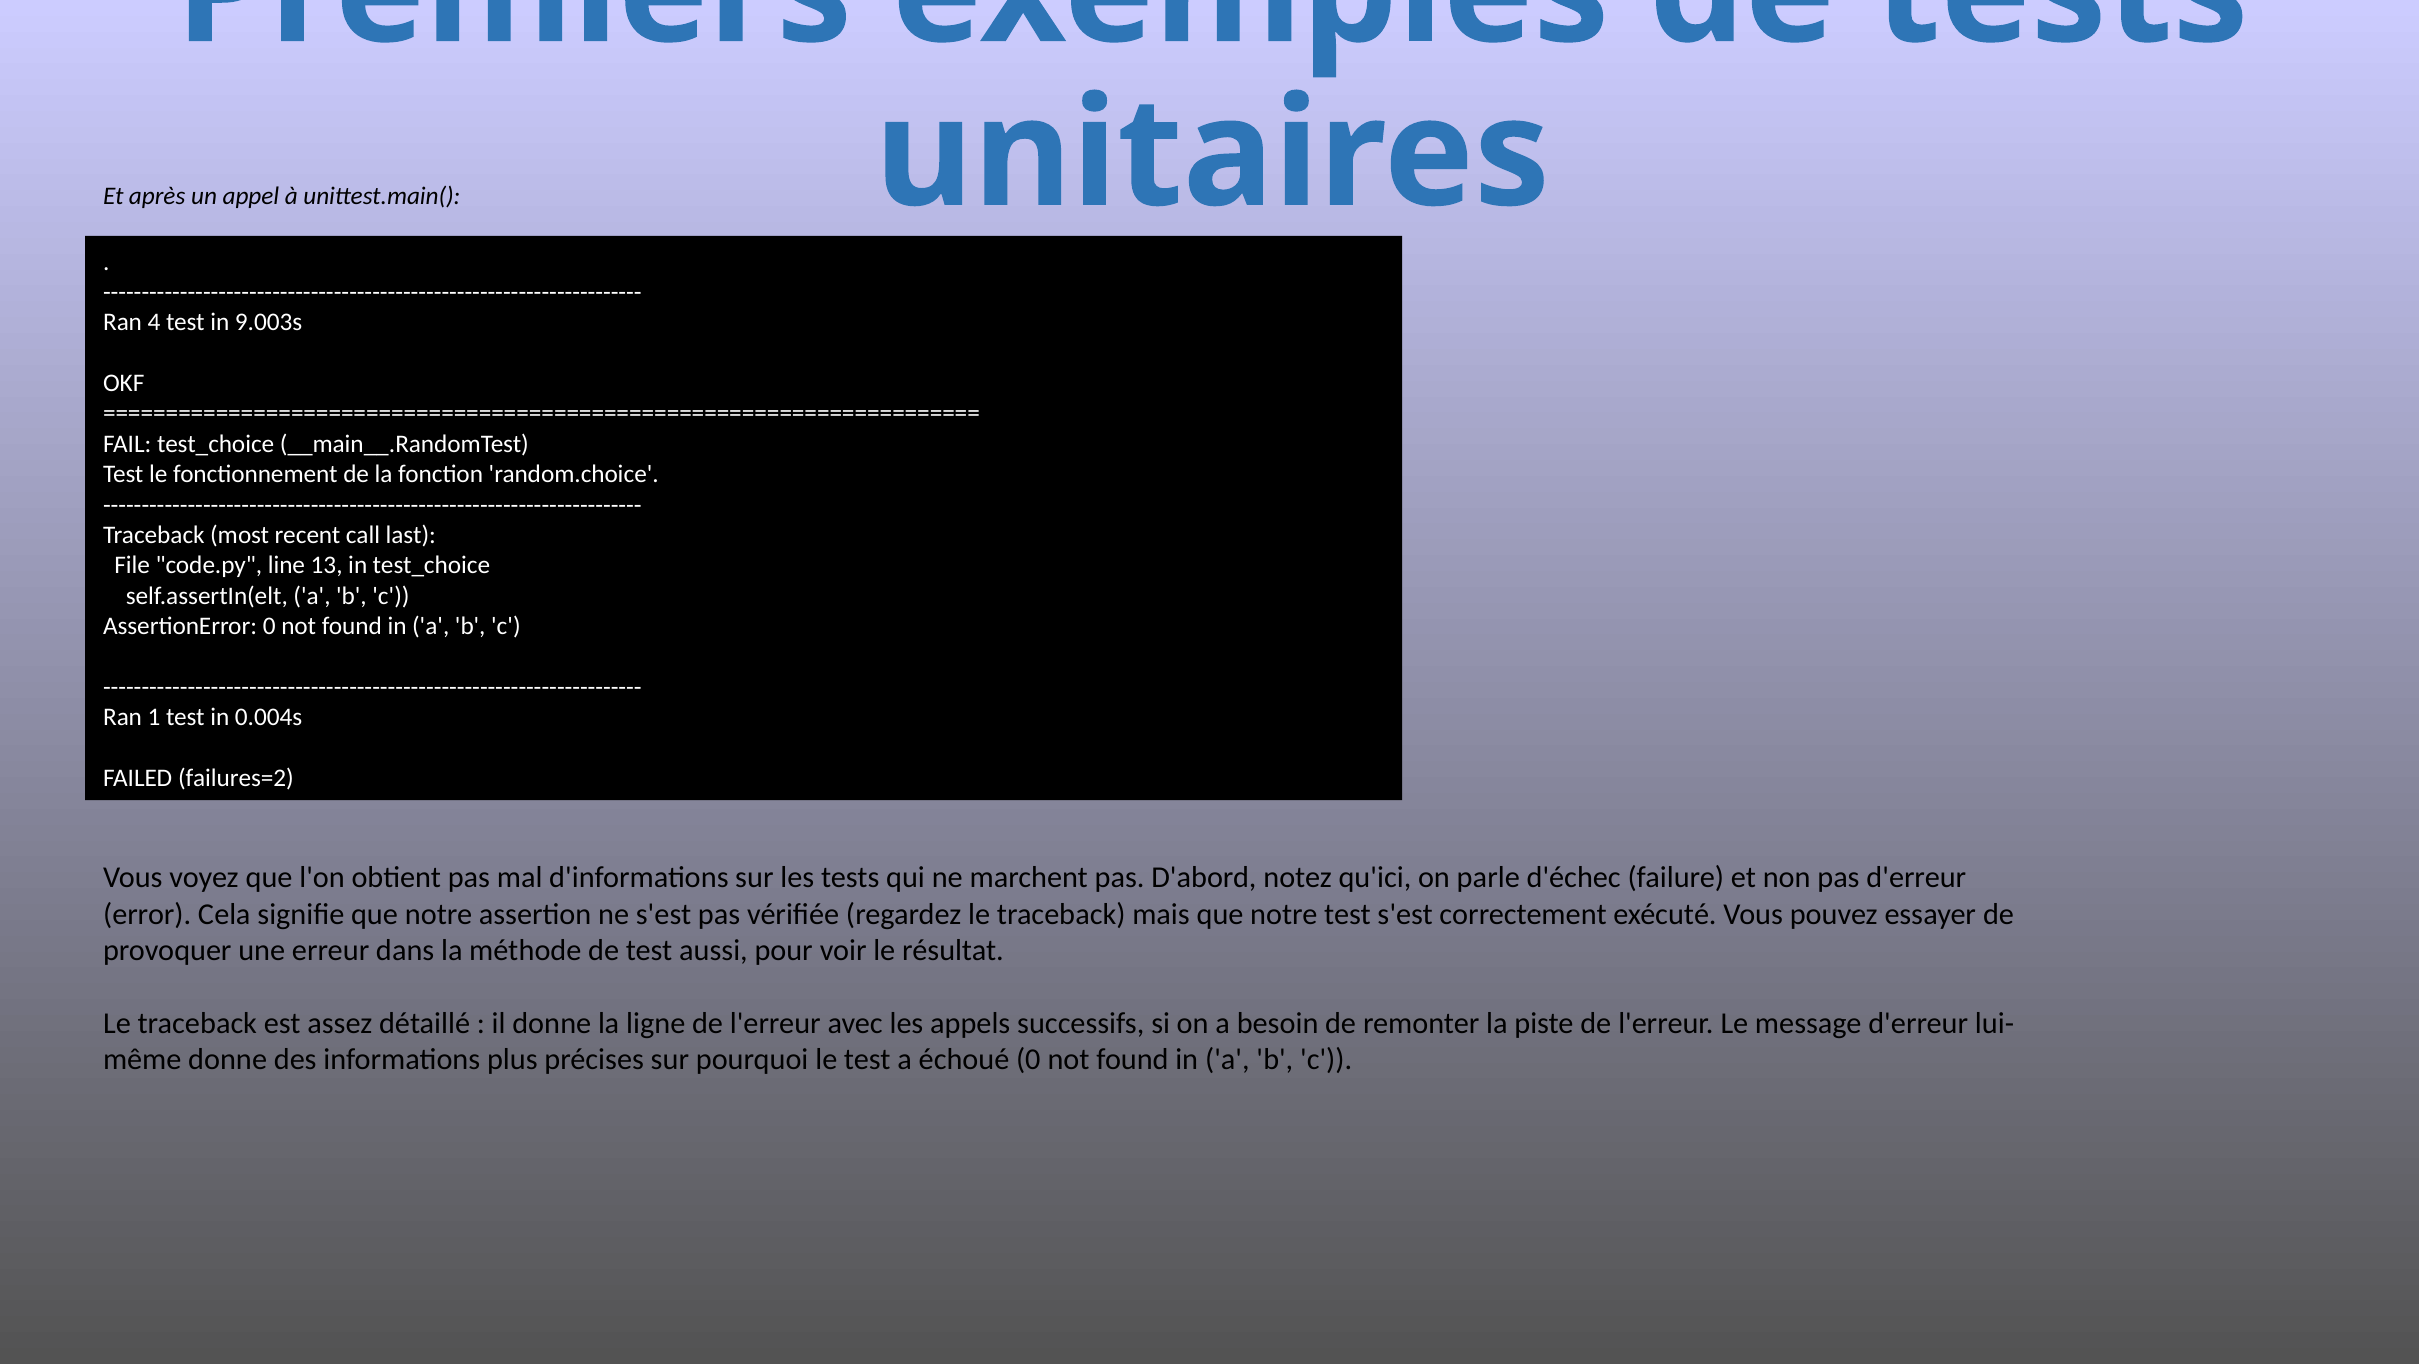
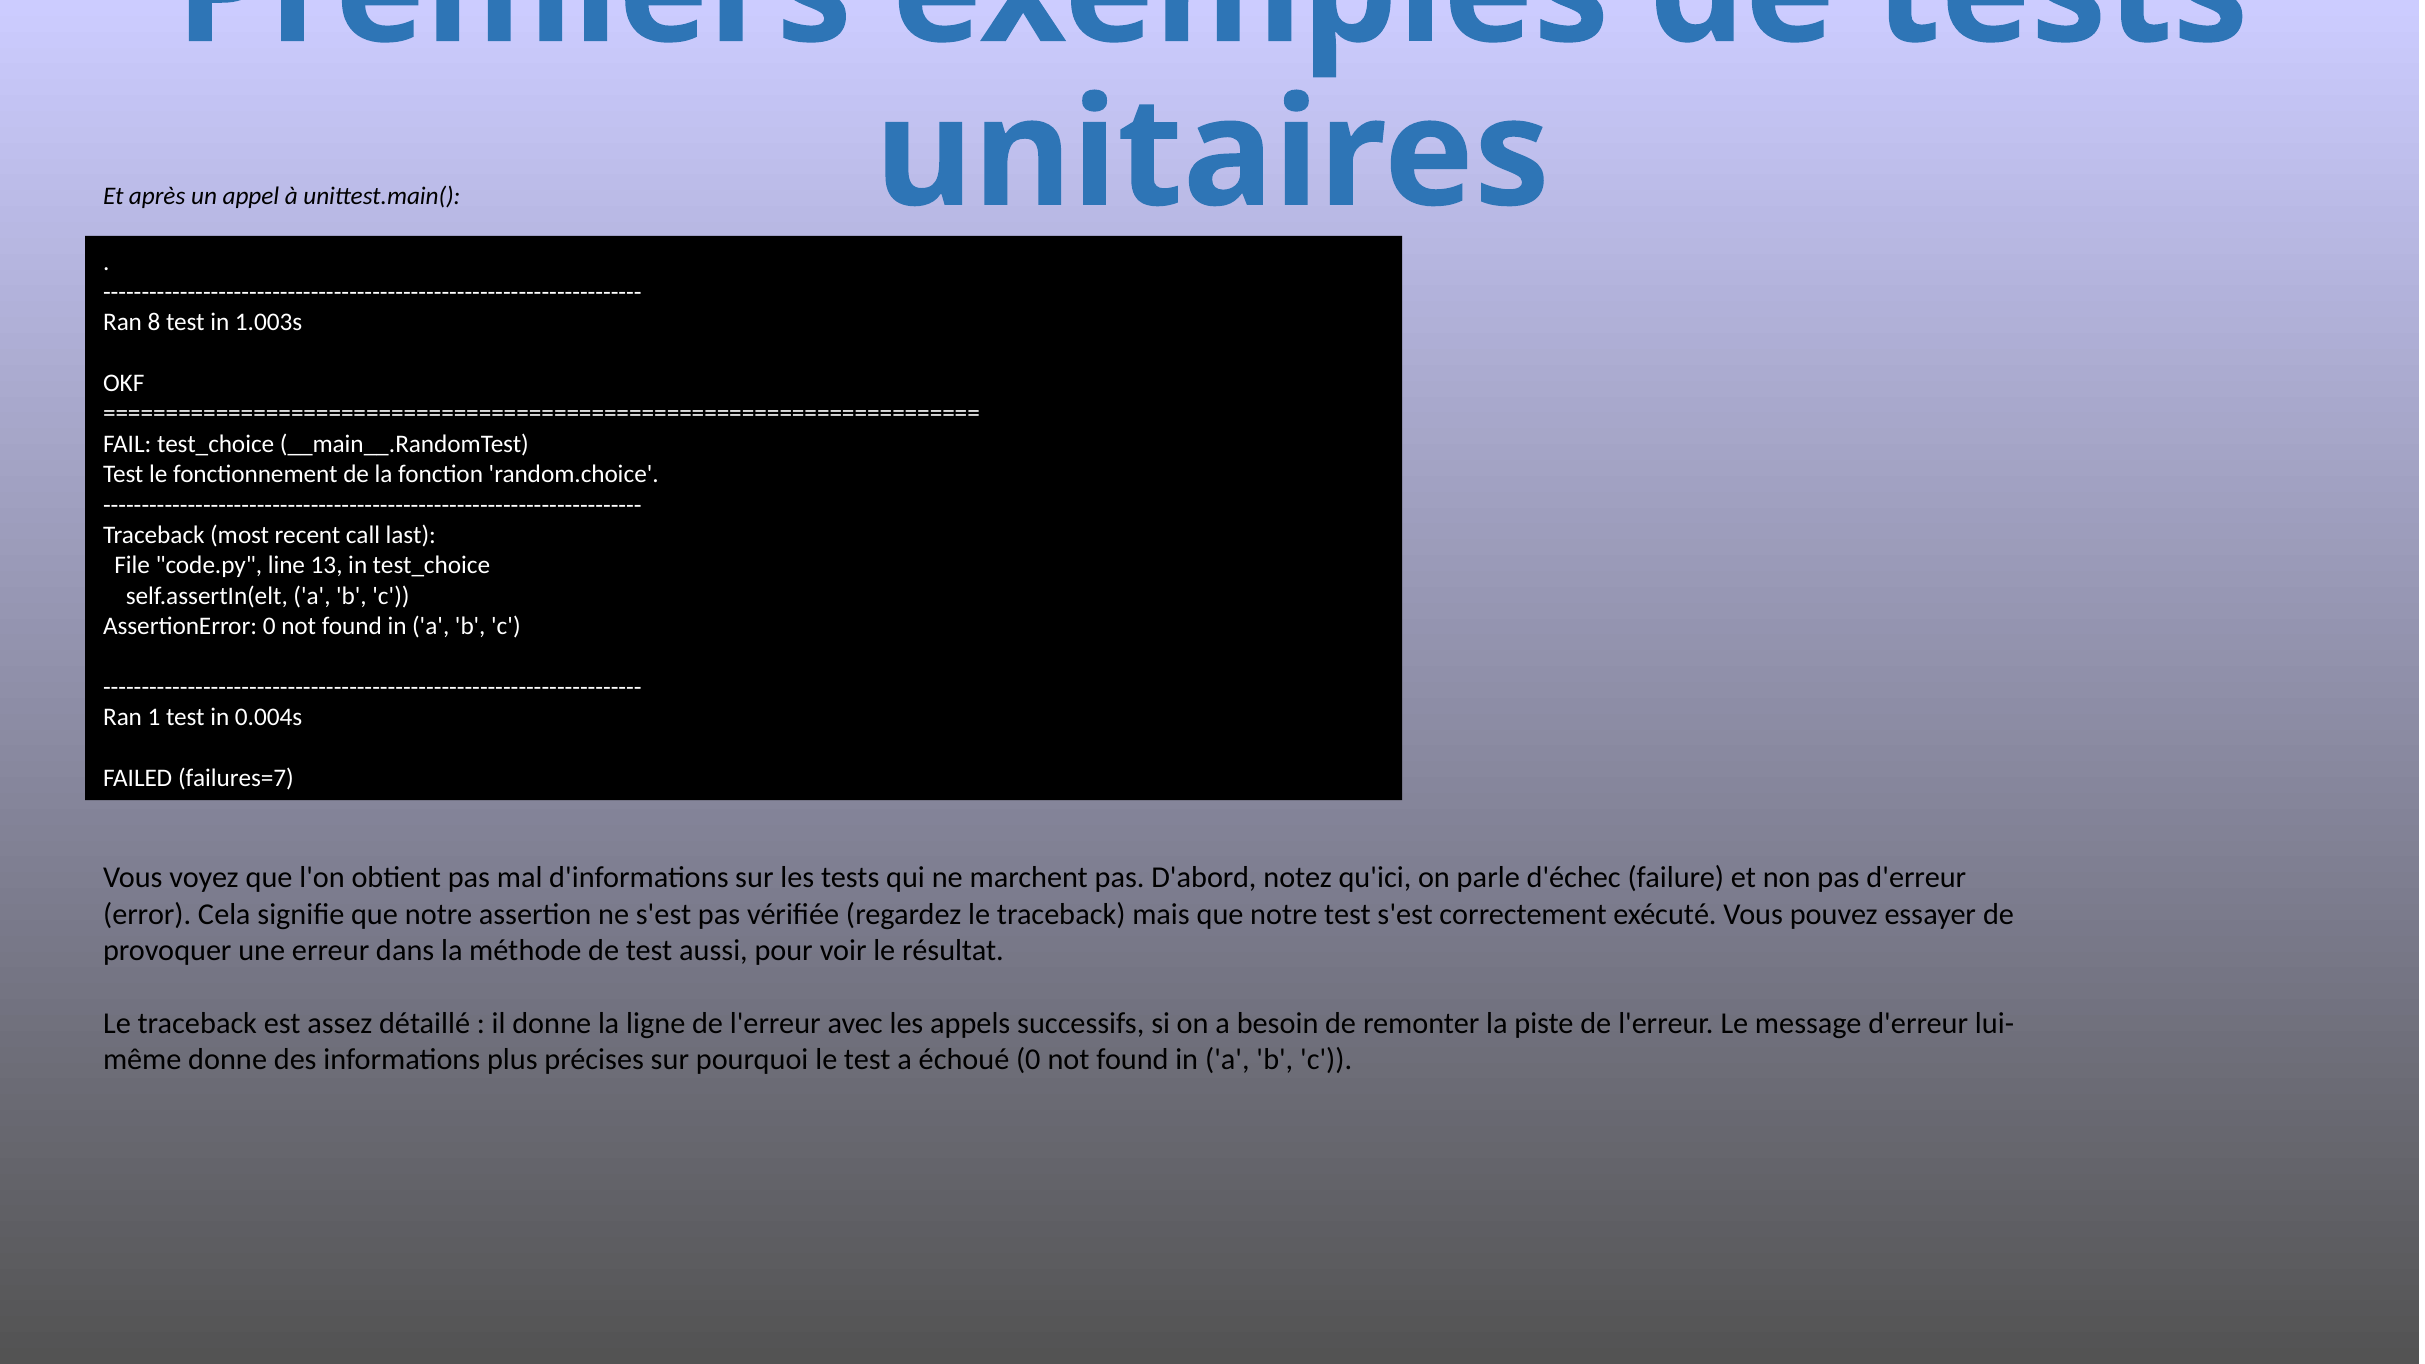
4: 4 -> 8
9.003s: 9.003s -> 1.003s
failures=2: failures=2 -> failures=7
